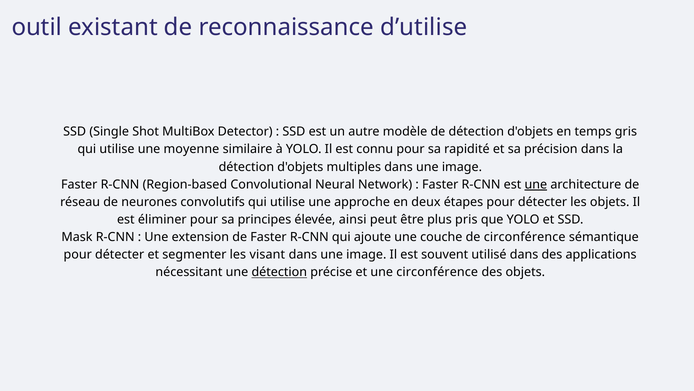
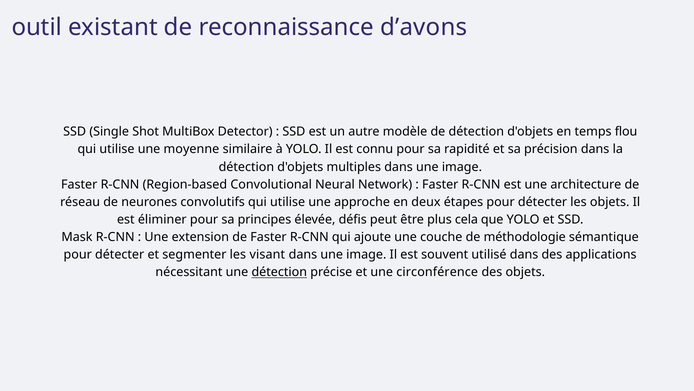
d’utilise: d’utilise -> d’avons
gris: gris -> flou
une at (536, 184) underline: present -> none
ainsi: ainsi -> défis
pris: pris -> cela
de circonférence: circonférence -> méthodologie
